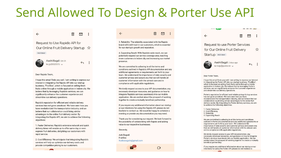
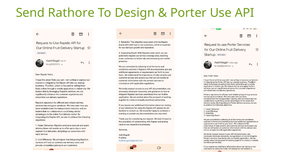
Allowed: Allowed -> Rathore
